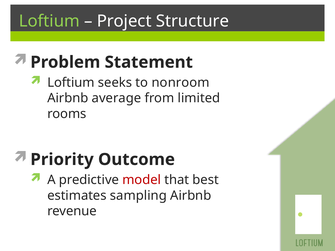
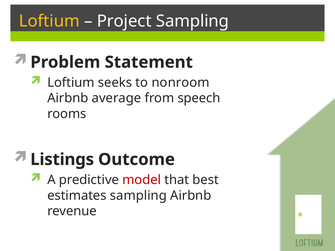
Loftium at (49, 21) colour: light green -> yellow
Project Structure: Structure -> Sampling
limited: limited -> speech
Priority: Priority -> Listings
